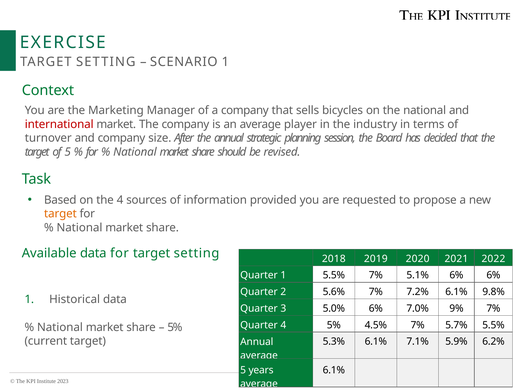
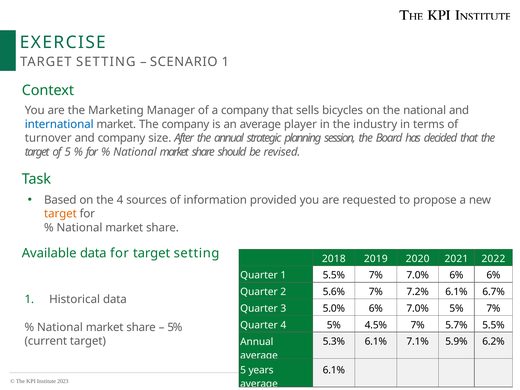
international colour: red -> blue
7% 5.1%: 5.1% -> 7.0%
9.8%: 9.8% -> 6.7%
7.0% 9%: 9% -> 5%
